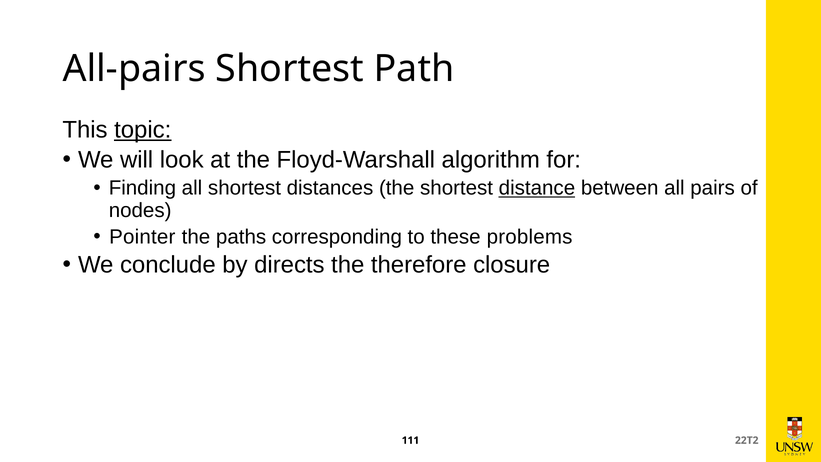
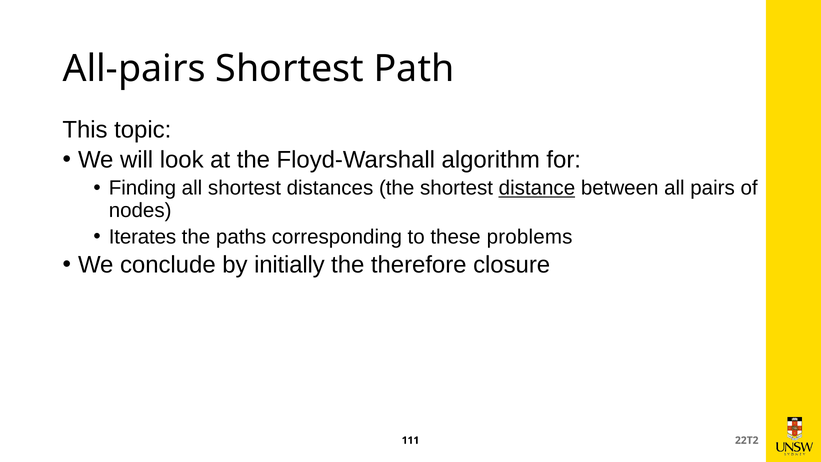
topic underline: present -> none
Pointer: Pointer -> Iterates
directs: directs -> initially
